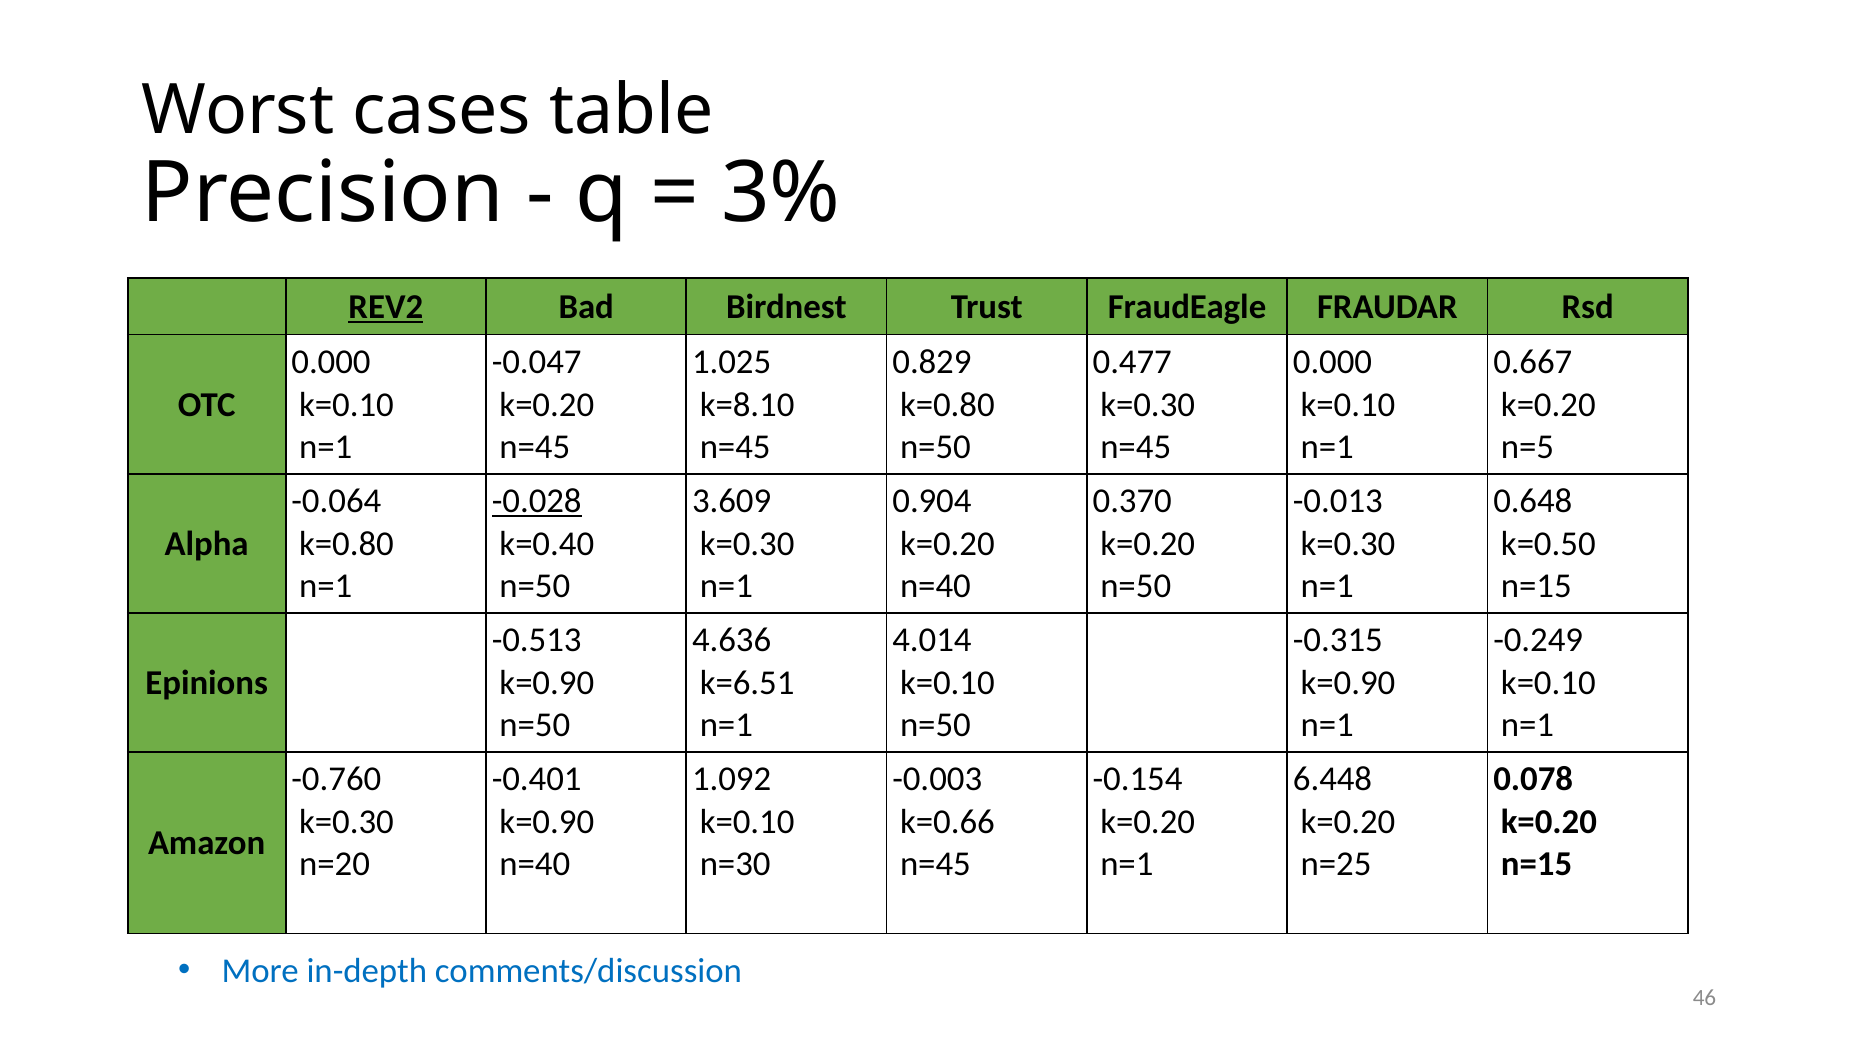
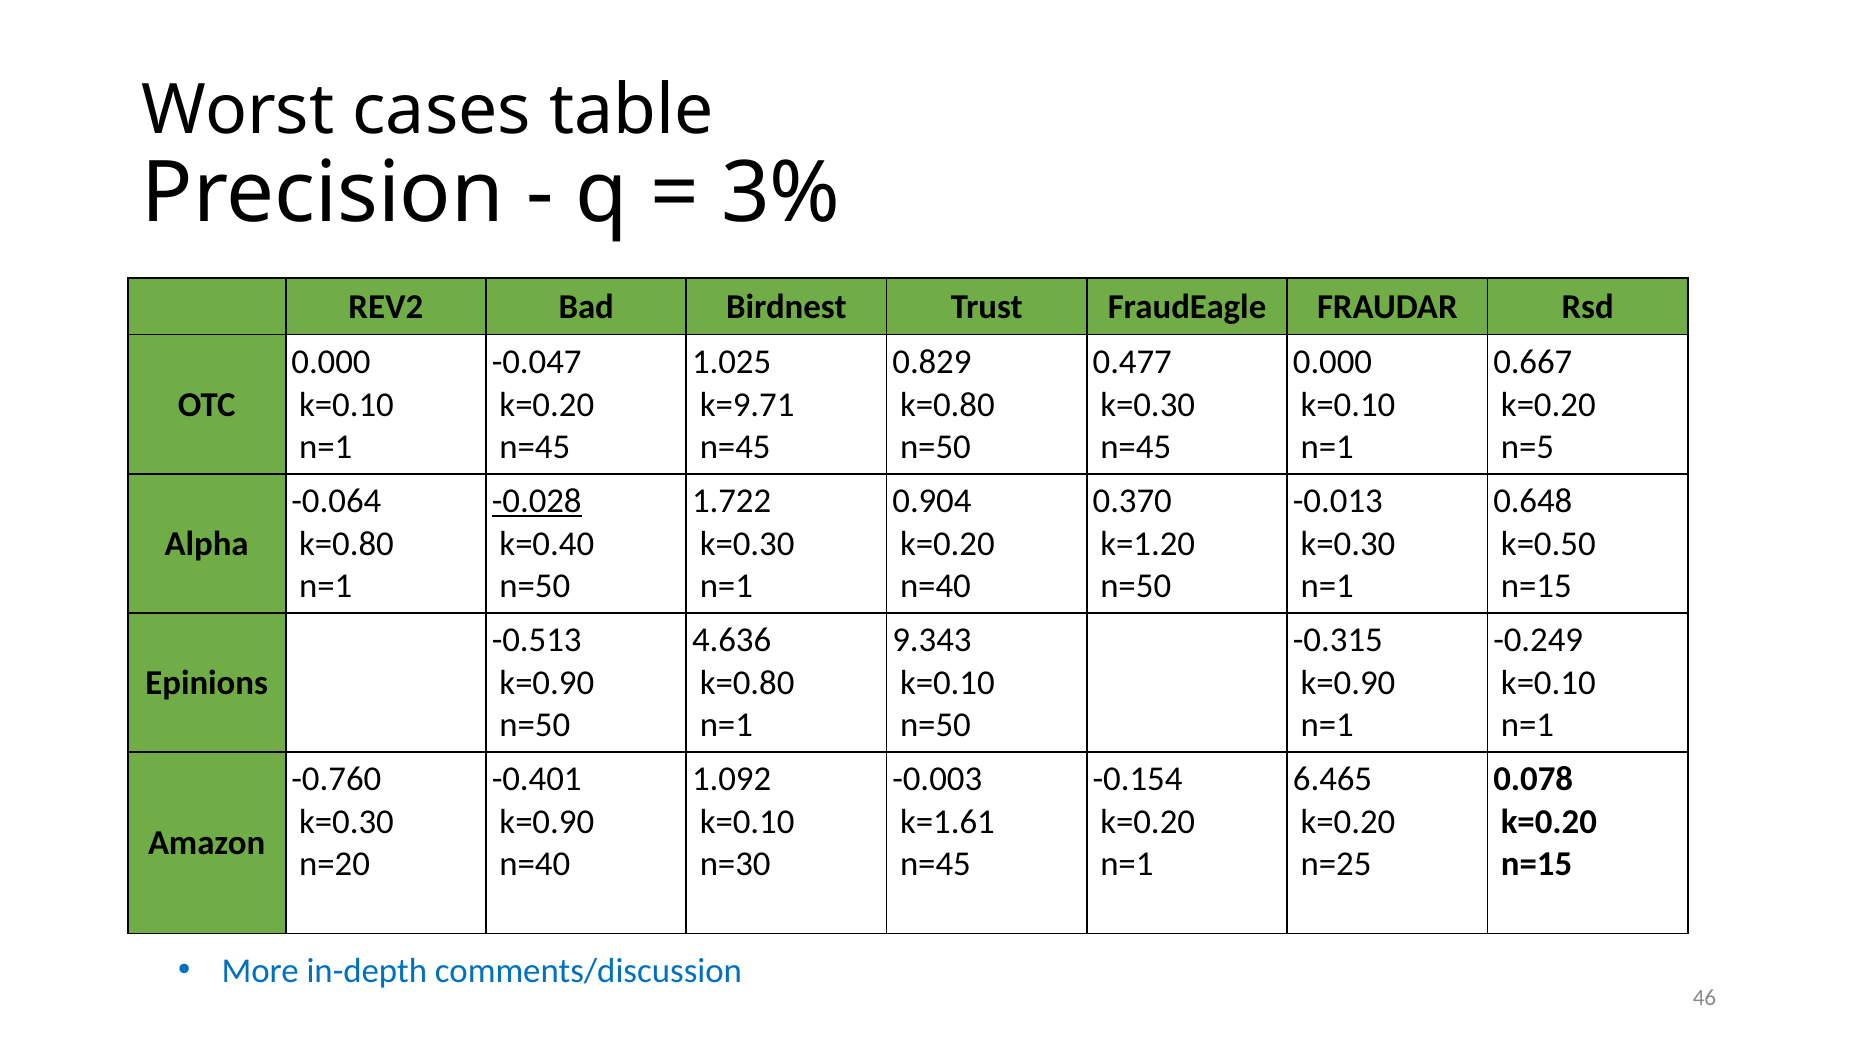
REV2 underline: present -> none
k=8.10: k=8.10 -> k=9.71
3.609: 3.609 -> 1.722
k=0.20 at (1148, 544): k=0.20 -> k=1.20
4.014: 4.014 -> 9.343
k=6.51 at (747, 683): k=6.51 -> k=0.80
6.448: 6.448 -> 6.465
k=0.66: k=0.66 -> k=1.61
